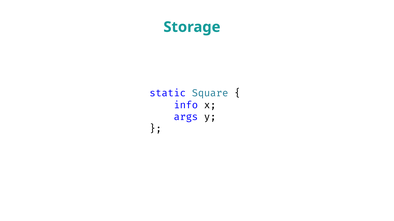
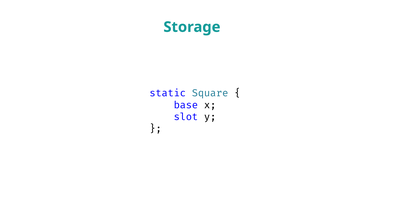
info: info -> base
args: args -> slot
